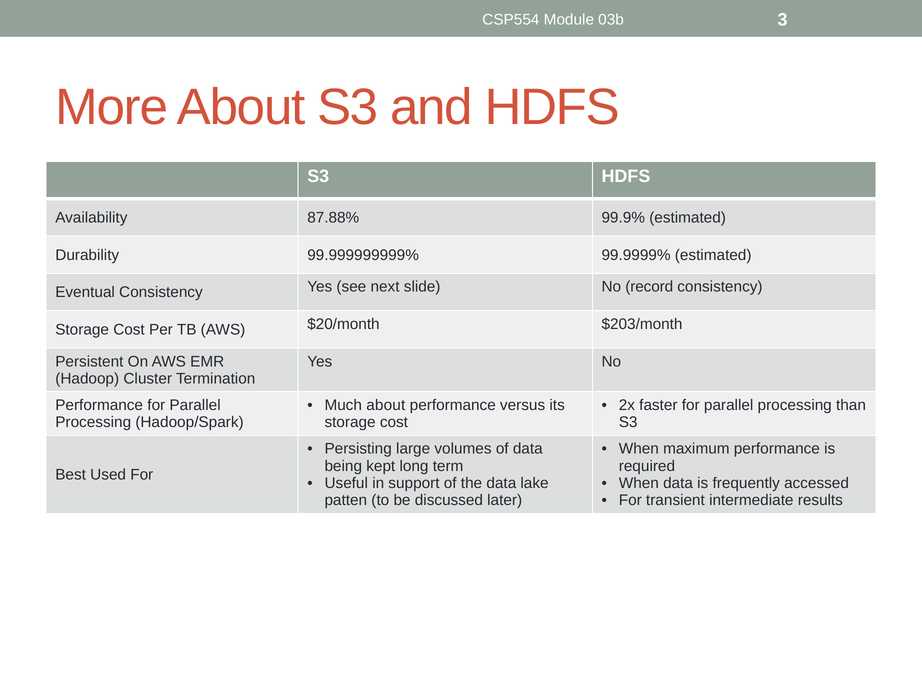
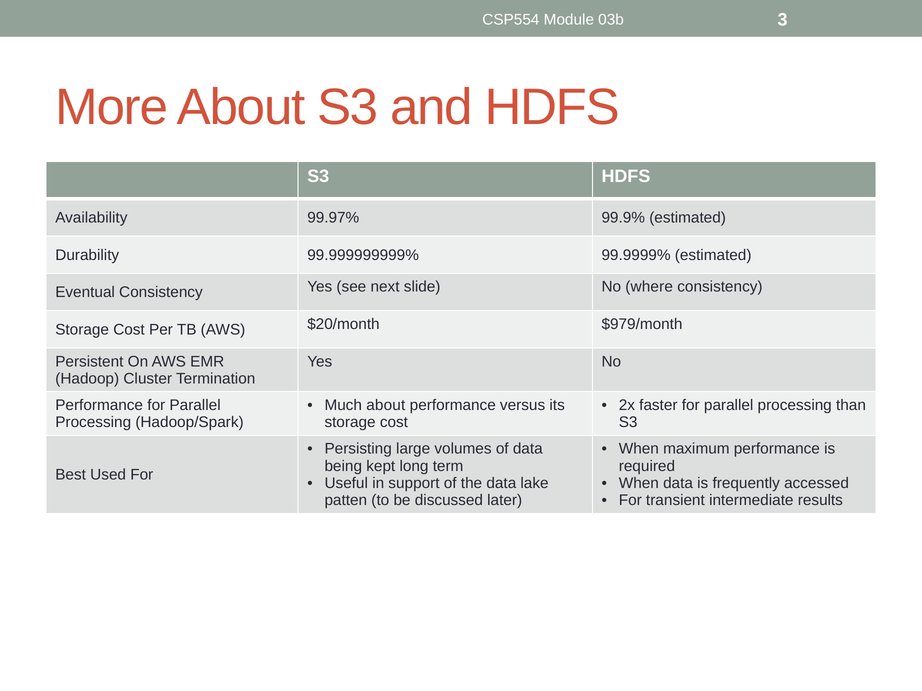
87.88%: 87.88% -> 99.97%
record: record -> where
$203/month: $203/month -> $979/month
